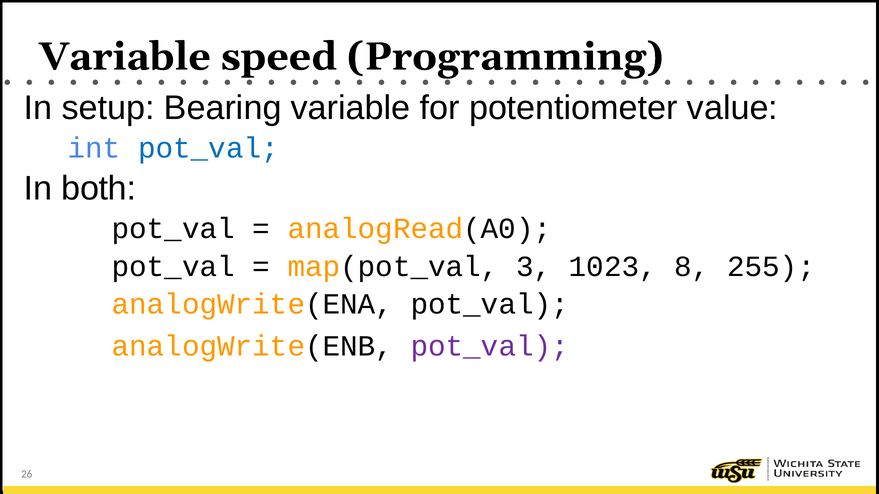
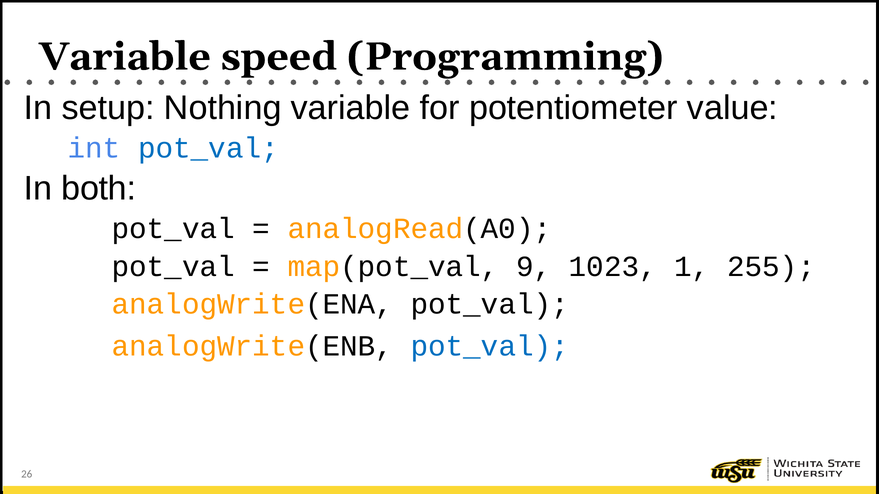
Bearing: Bearing -> Nothing
3: 3 -> 9
8: 8 -> 1
pot_val at (490, 346) colour: purple -> blue
